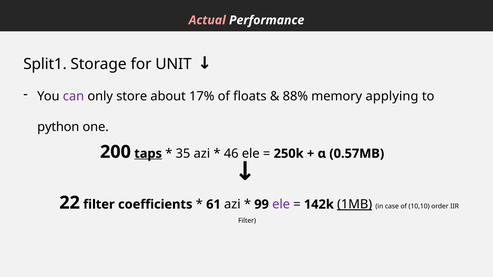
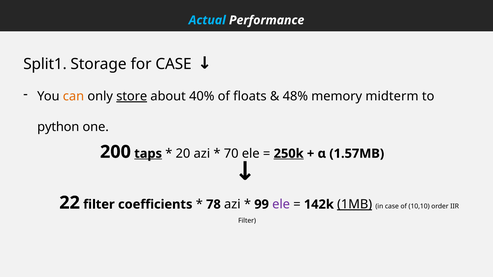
Actual colour: pink -> light blue
for UNIT: UNIT -> CASE
can colour: purple -> orange
store underline: none -> present
17%: 17% -> 40%
88%: 88% -> 48%
applying: applying -> midterm
35: 35 -> 20
46: 46 -> 70
250k underline: none -> present
0.57MB: 0.57MB -> 1.57MB
61: 61 -> 78
